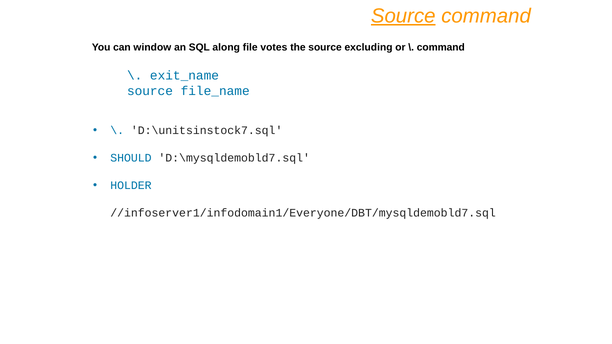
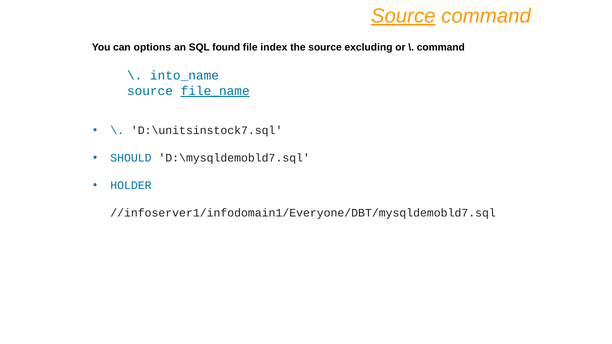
window: window -> options
along: along -> found
votes: votes -> index
exit_name: exit_name -> into_name
file_name underline: none -> present
